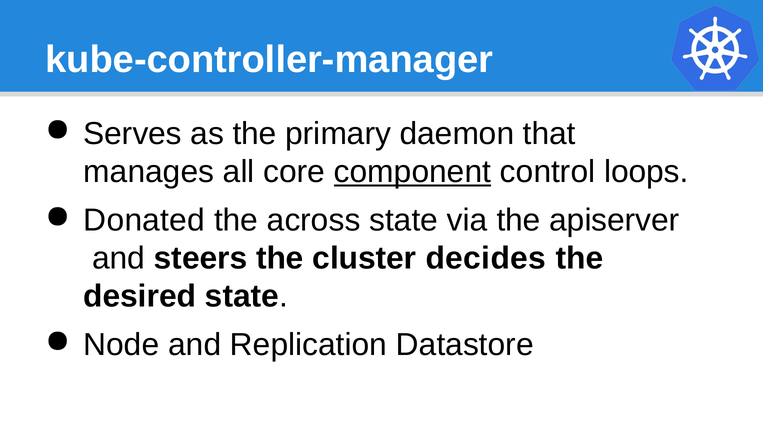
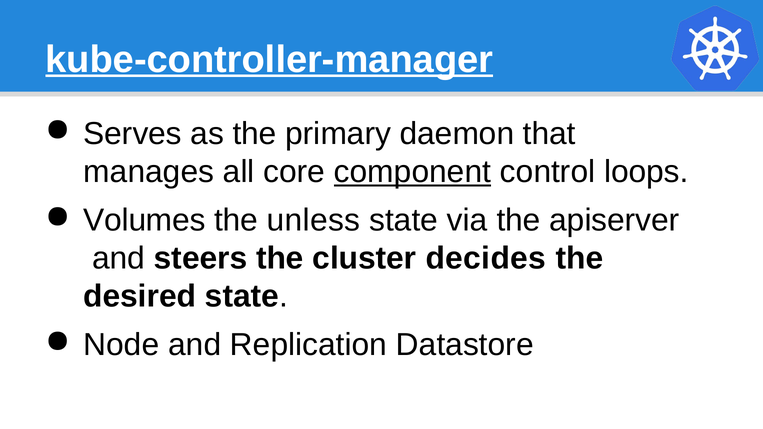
kube-controller-manager underline: none -> present
Donated: Donated -> Volumes
across: across -> unless
